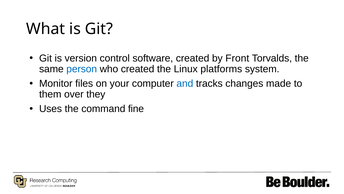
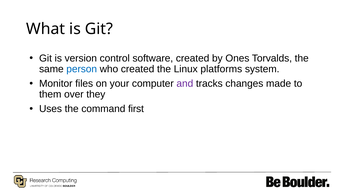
Front: Front -> Ones
and colour: blue -> purple
fine: fine -> first
